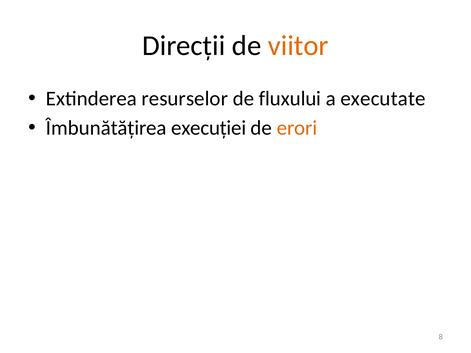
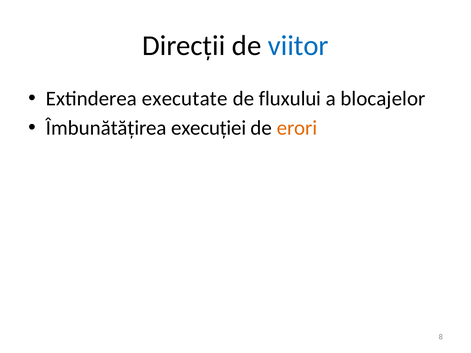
viitor colour: orange -> blue
resurselor: resurselor -> executate
executate: executate -> blocajelor
